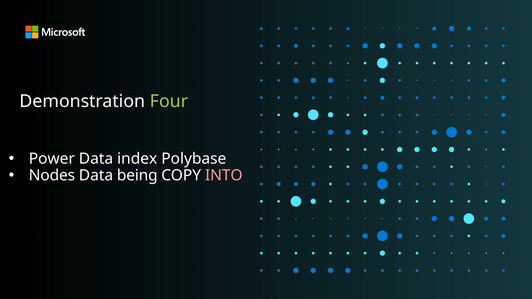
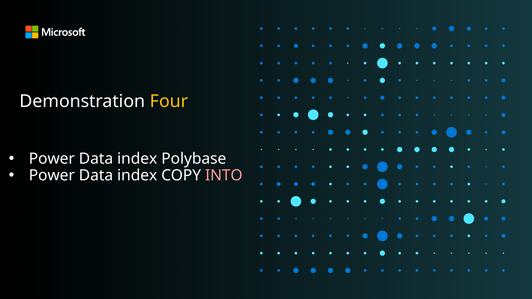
Four colour: light green -> yellow
Nodes at (52, 175): Nodes -> Power
being at (137, 175): being -> index
